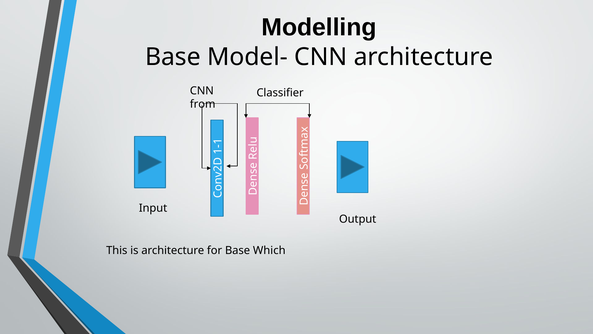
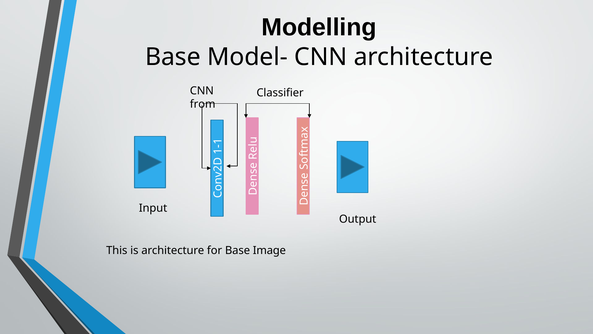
Which: Which -> Image
